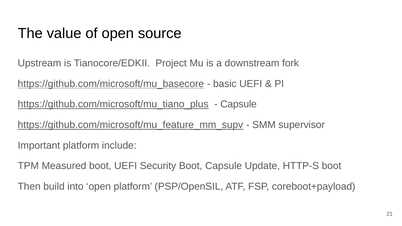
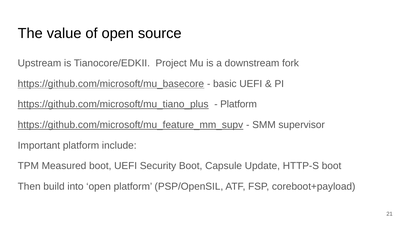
Capsule at (239, 104): Capsule -> Platform
